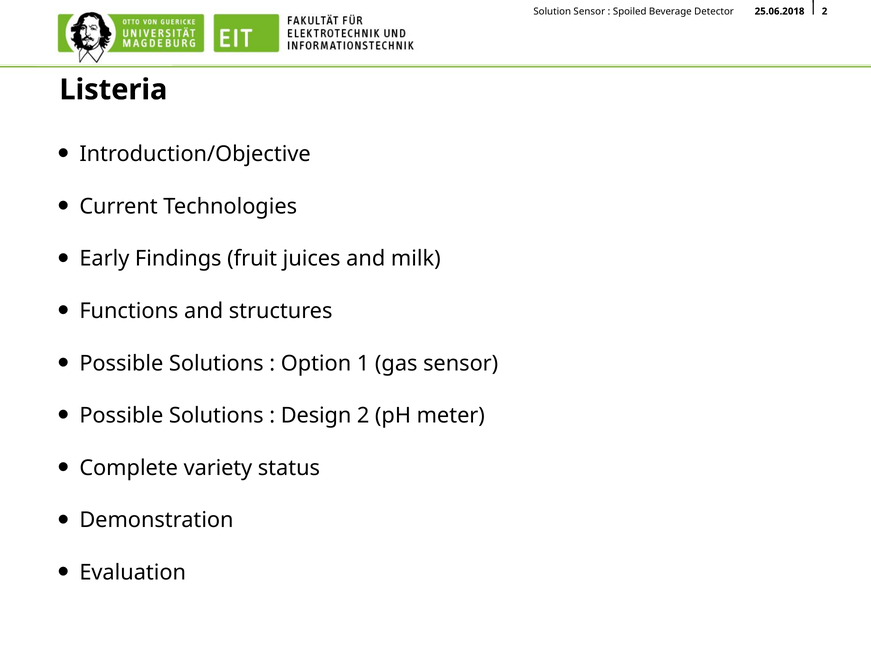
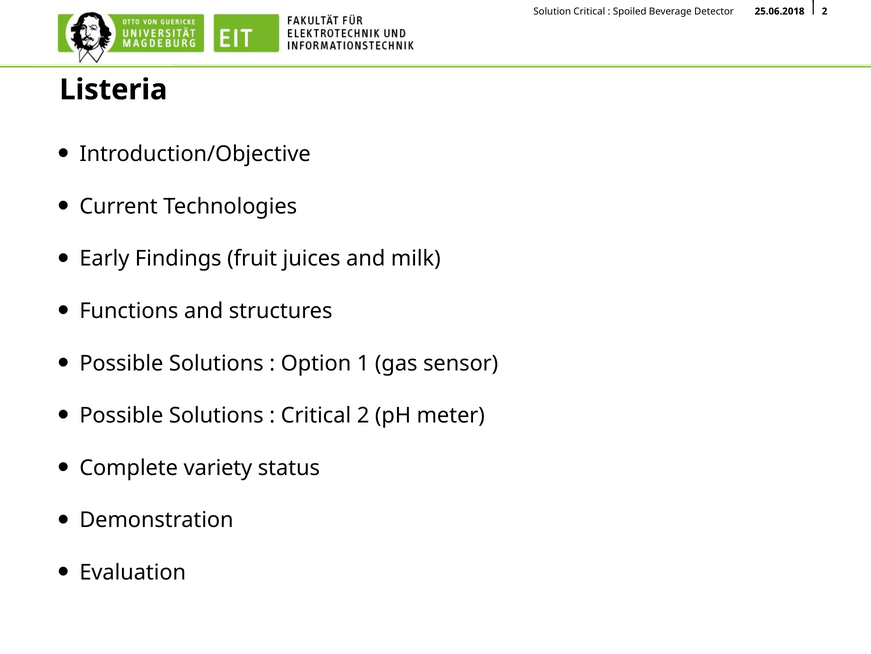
Sensor at (589, 11): Sensor -> Critical
Design at (316, 415): Design -> Critical
